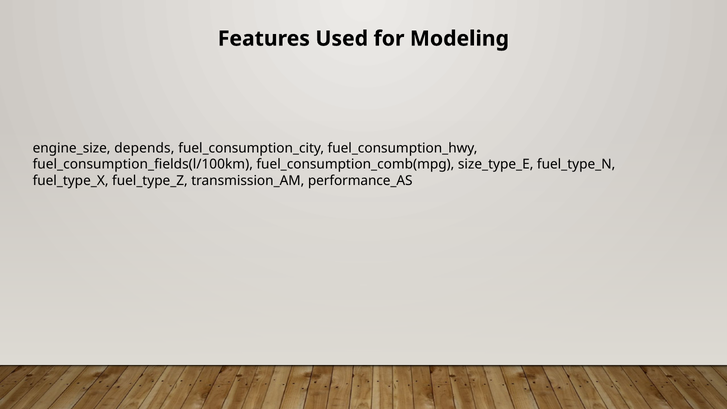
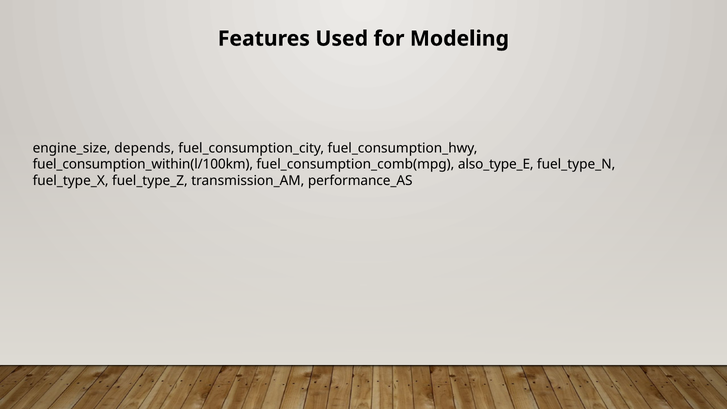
fuel_consumption_fields(l/100km: fuel_consumption_fields(l/100km -> fuel_consumption_within(l/100km
size_type_E: size_type_E -> also_type_E
